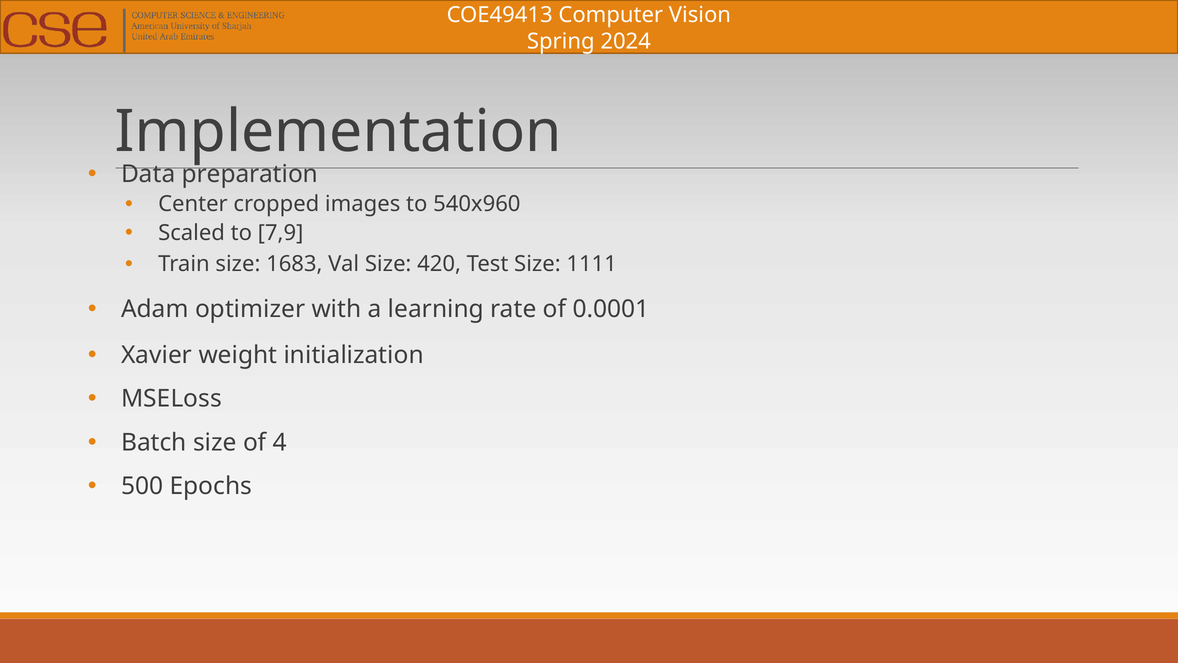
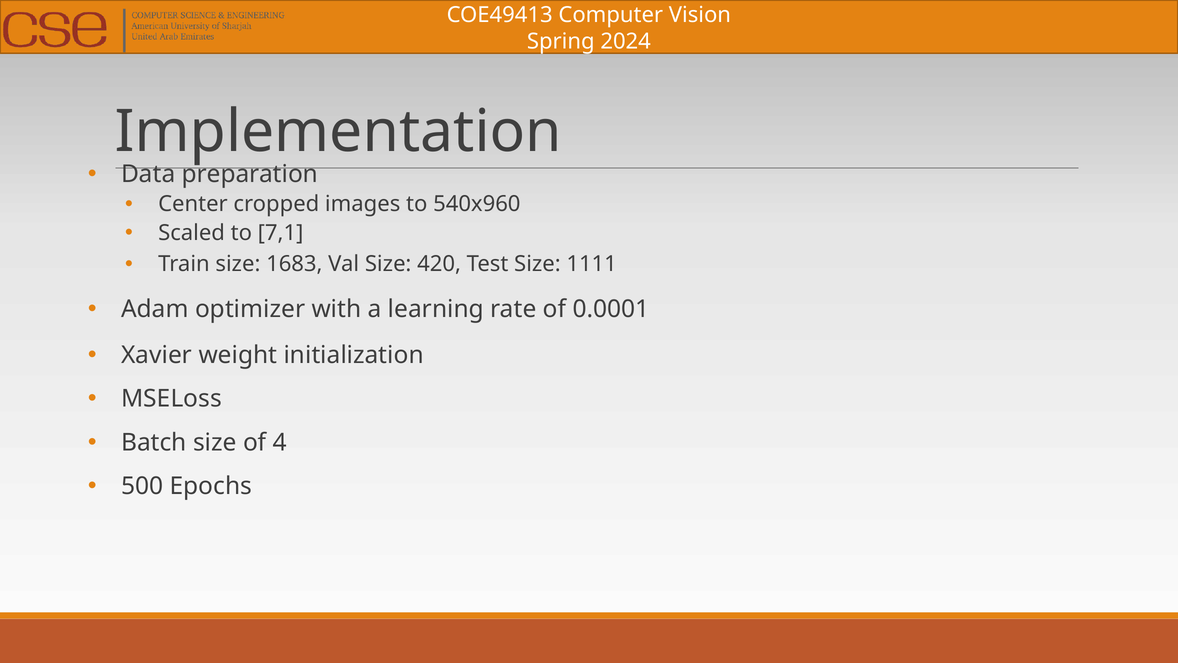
7,9: 7,9 -> 7,1
